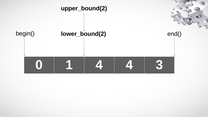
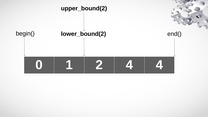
1 4: 4 -> 2
4 3: 3 -> 4
